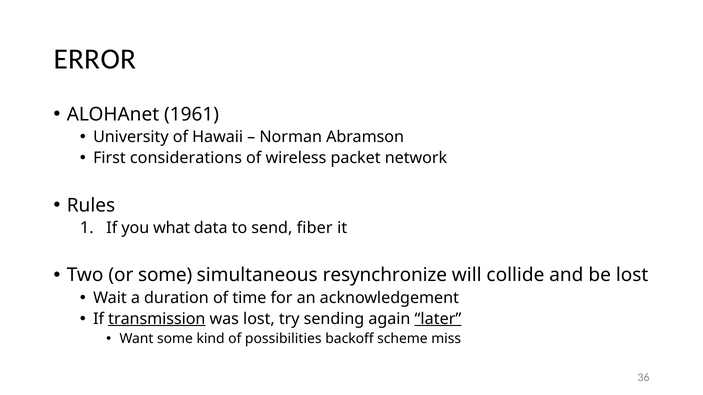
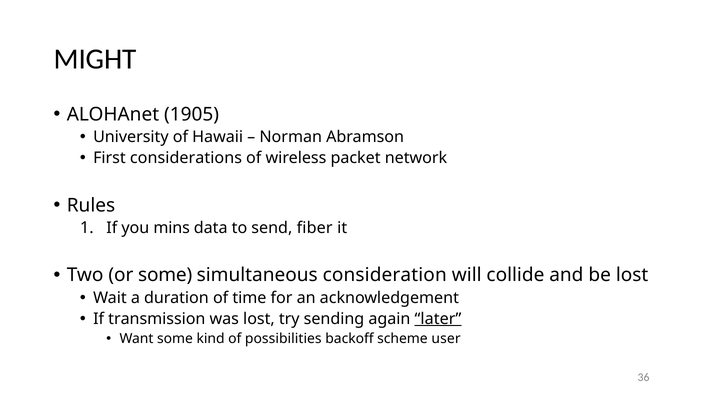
ERROR: ERROR -> MIGHT
1961: 1961 -> 1905
what: what -> mins
resynchronize: resynchronize -> consideration
transmission underline: present -> none
miss: miss -> user
